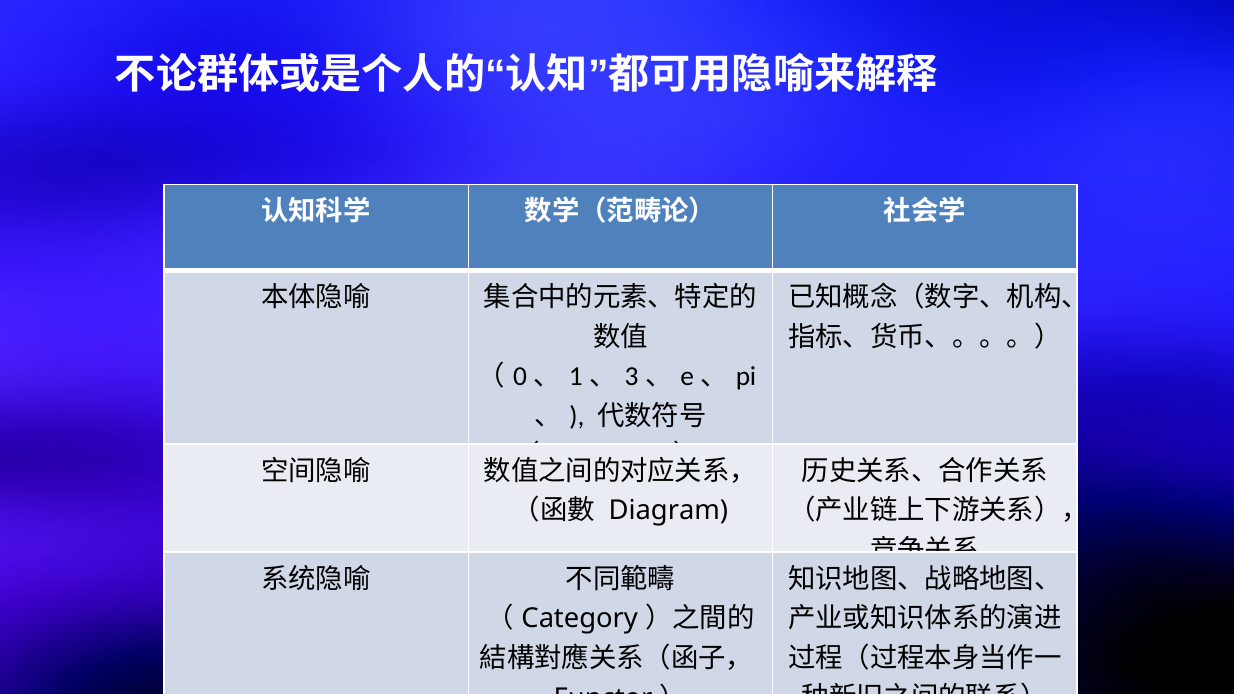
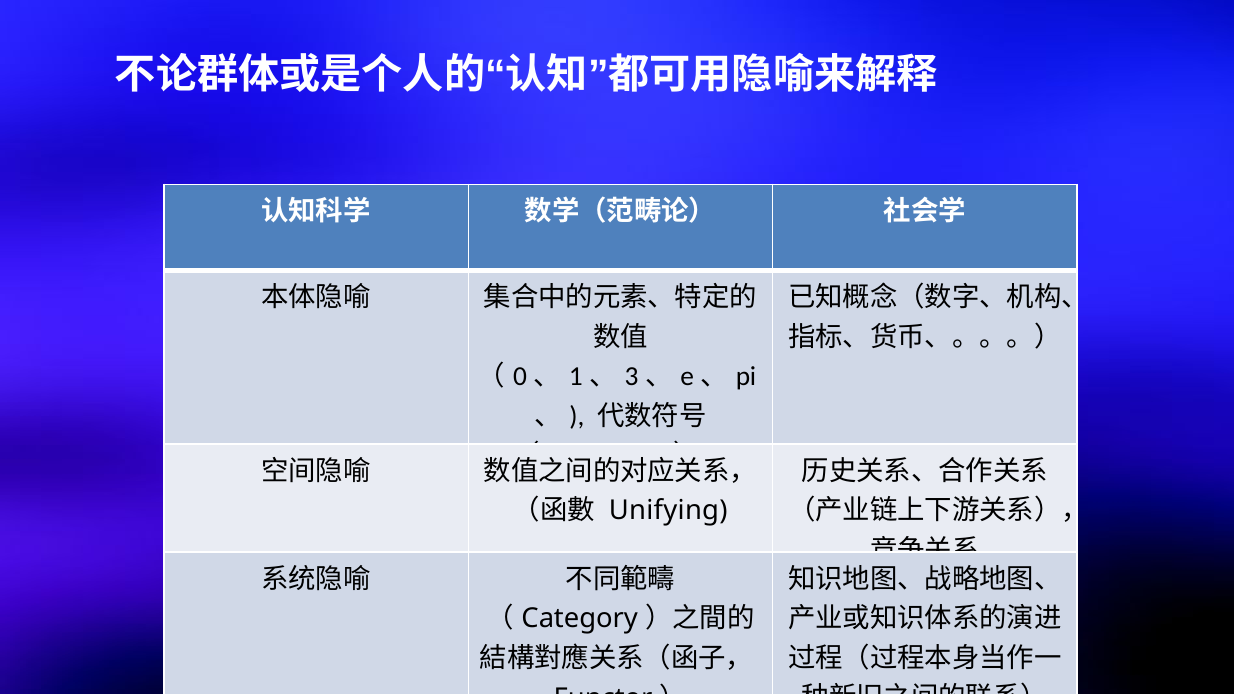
Diagram: Diagram -> Unifying
